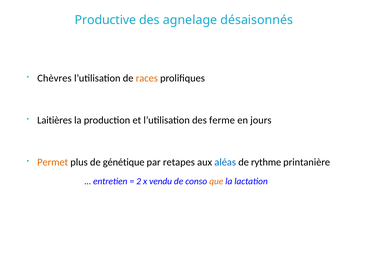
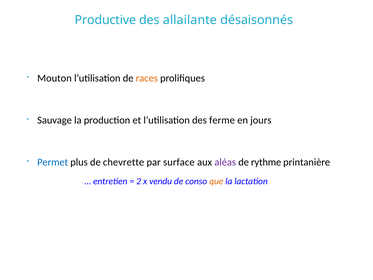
agnelage: agnelage -> allailante
Chèvres: Chèvres -> Mouton
Laitières: Laitières -> Sauvage
Permet colour: orange -> blue
génétique: génétique -> chevrette
retapes: retapes -> surface
aléas colour: blue -> purple
